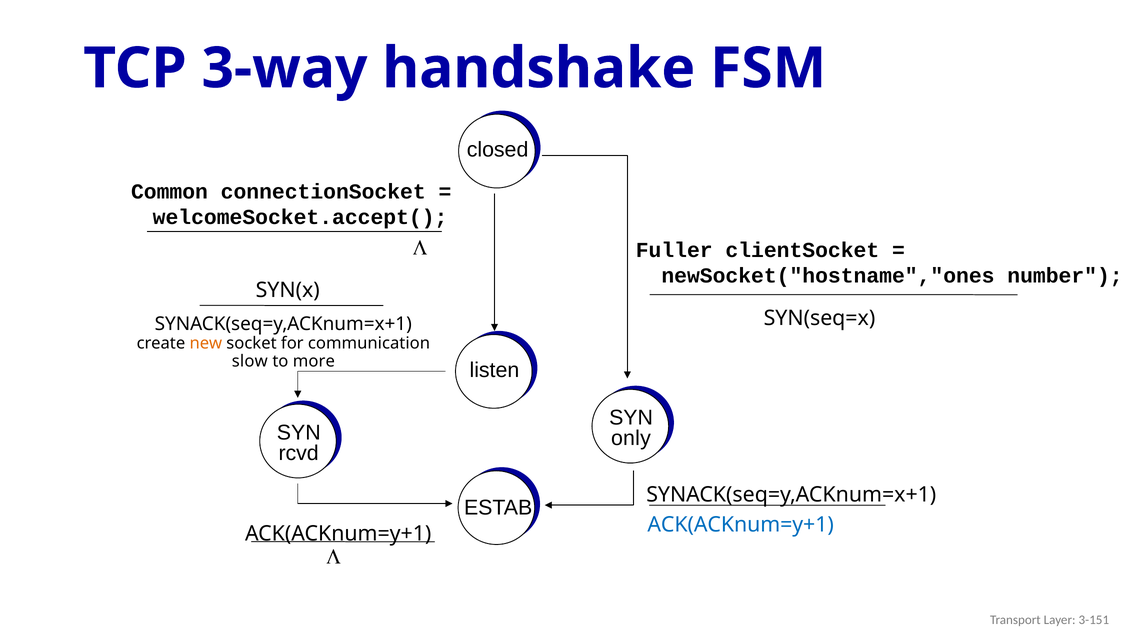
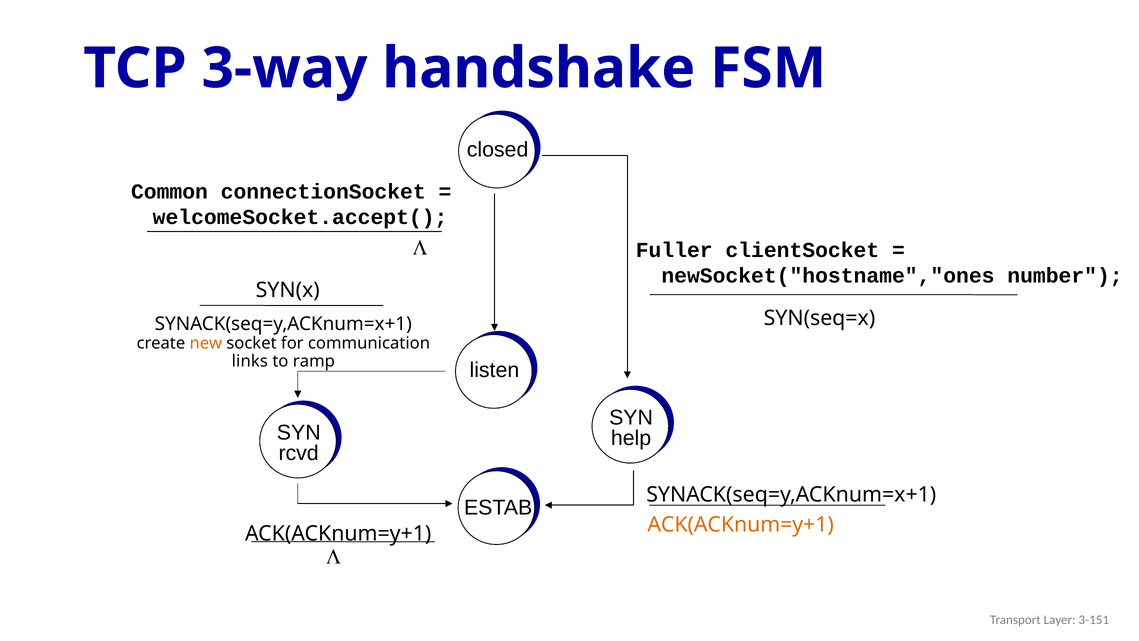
slow: slow -> links
more: more -> ramp
only: only -> help
ACK(ACKnum=y+1 at (741, 524) colour: blue -> orange
